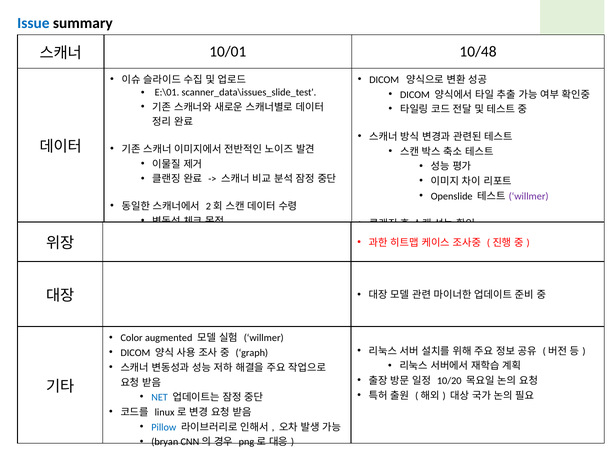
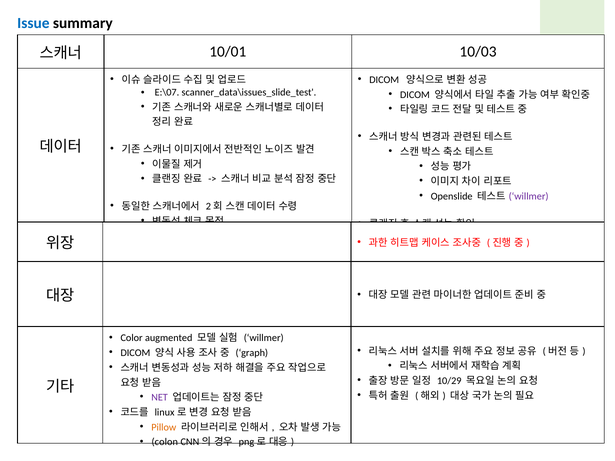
10/48: 10/48 -> 10/03
E:\01: E:\01 -> E:\07
10/20: 10/20 -> 10/29
NET colour: blue -> purple
Pillow colour: blue -> orange
bryan: bryan -> colon
